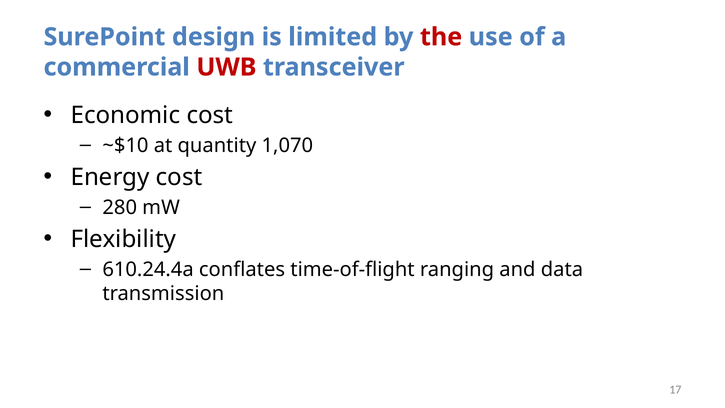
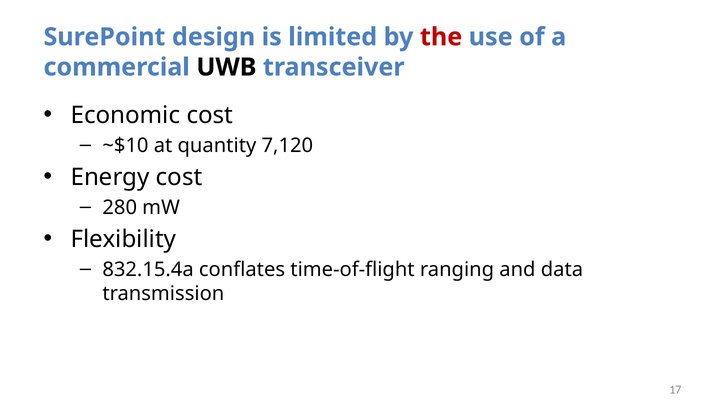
UWB colour: red -> black
1,070: 1,070 -> 7,120
610.24.4a: 610.24.4a -> 832.15.4a
